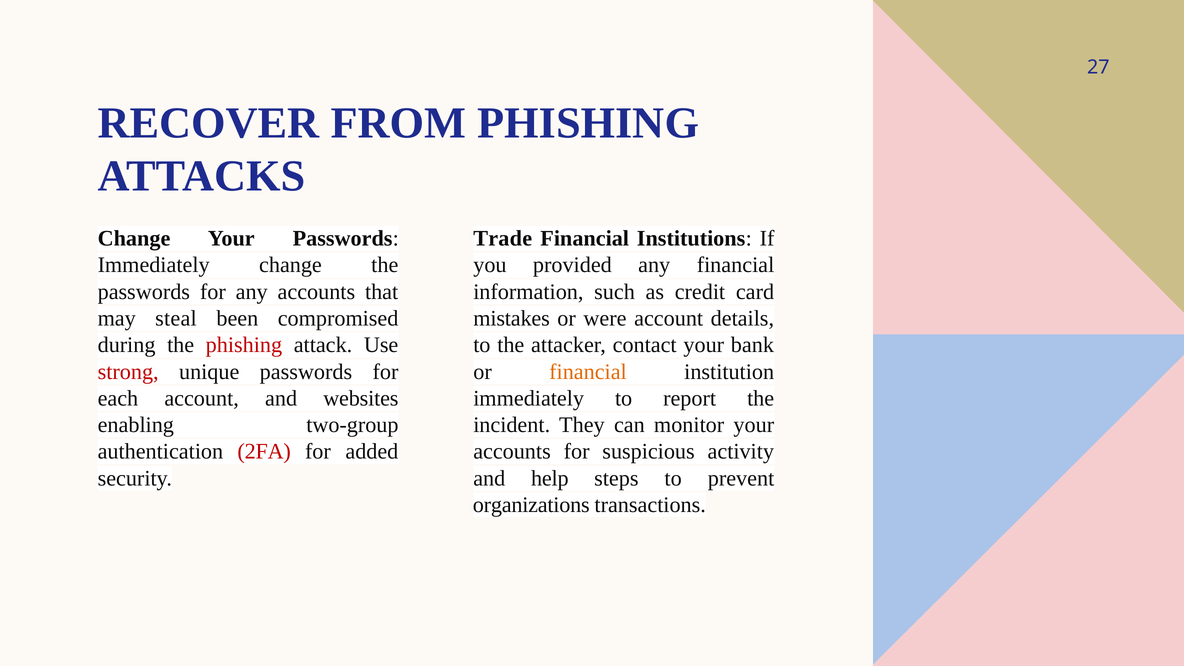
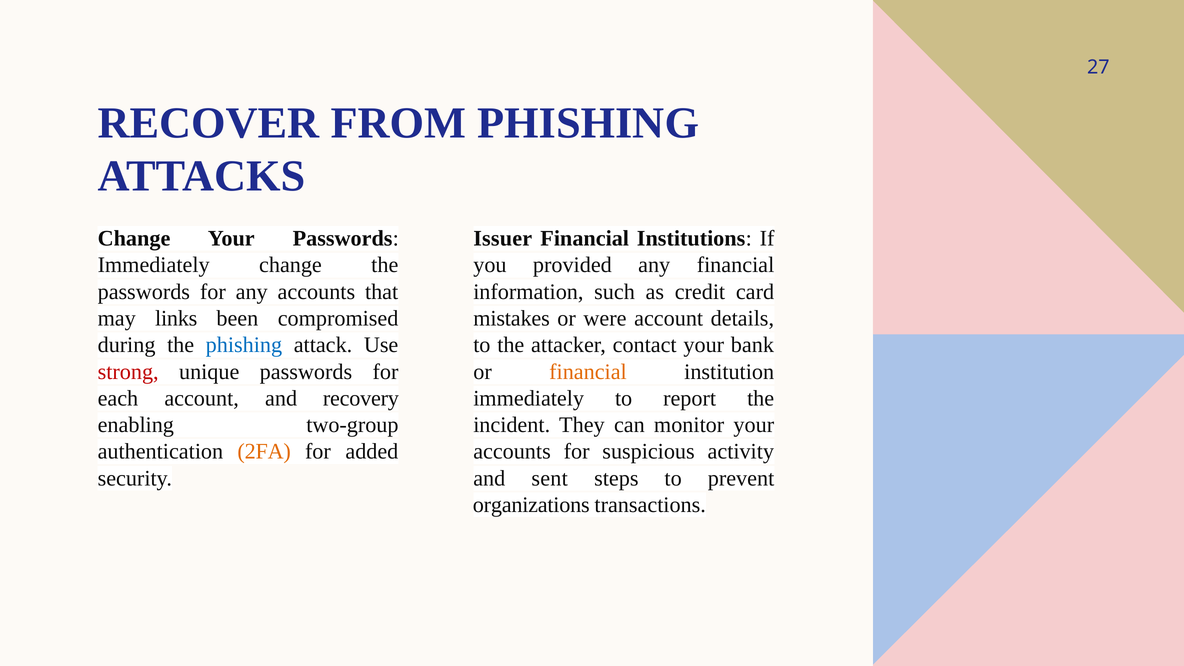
Trade: Trade -> Issuer
steal: steal -> links
phishing at (244, 345) colour: red -> blue
websites: websites -> recovery
2FA colour: red -> orange
help: help -> sent
